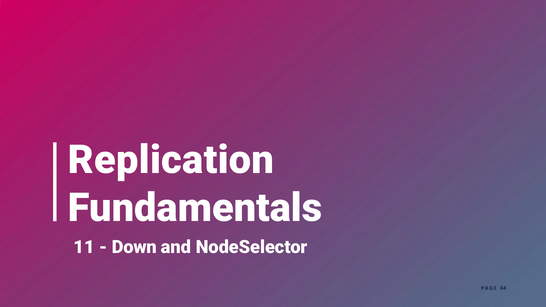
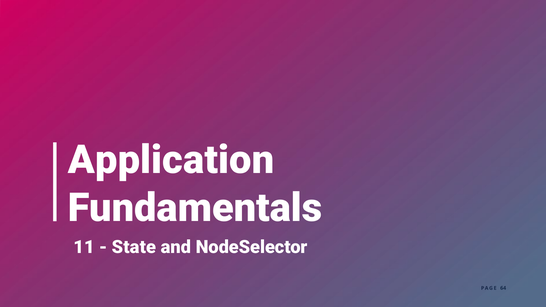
Replication: Replication -> Application
Down: Down -> State
